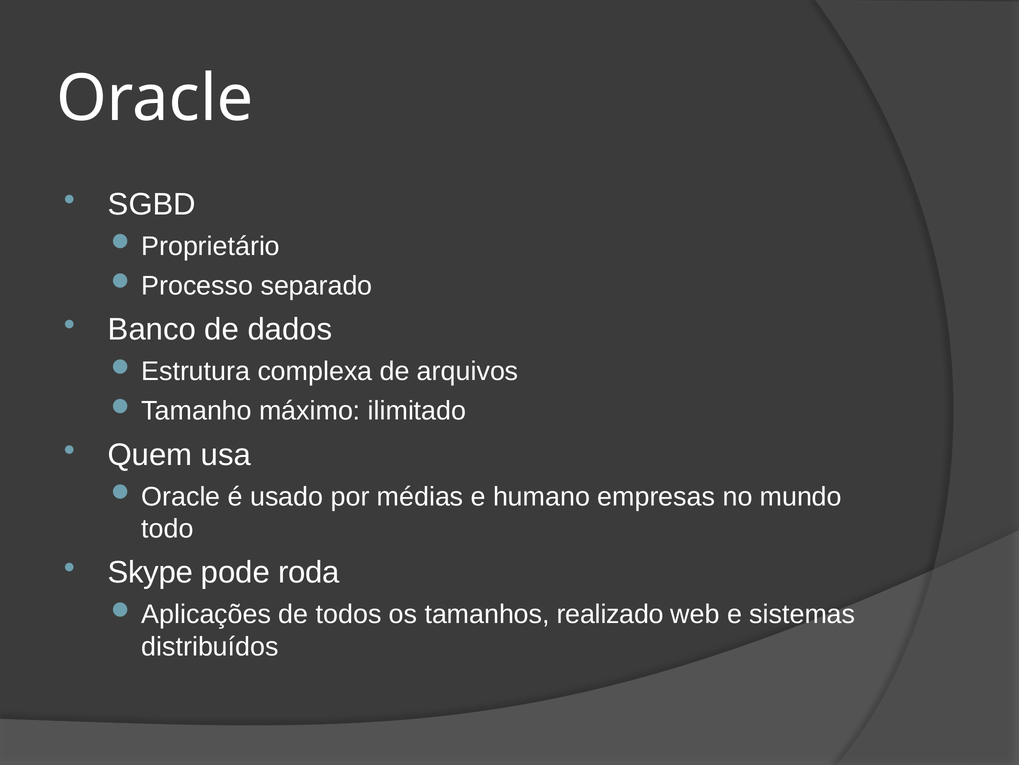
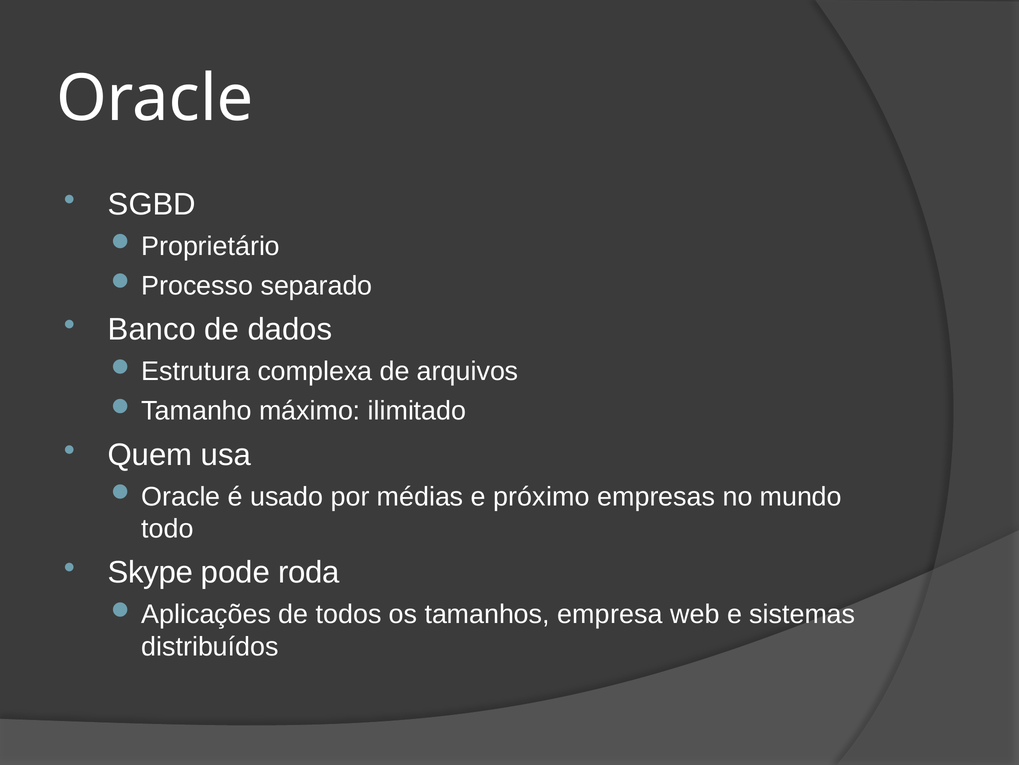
humano: humano -> próximo
realizado: realizado -> empresa
